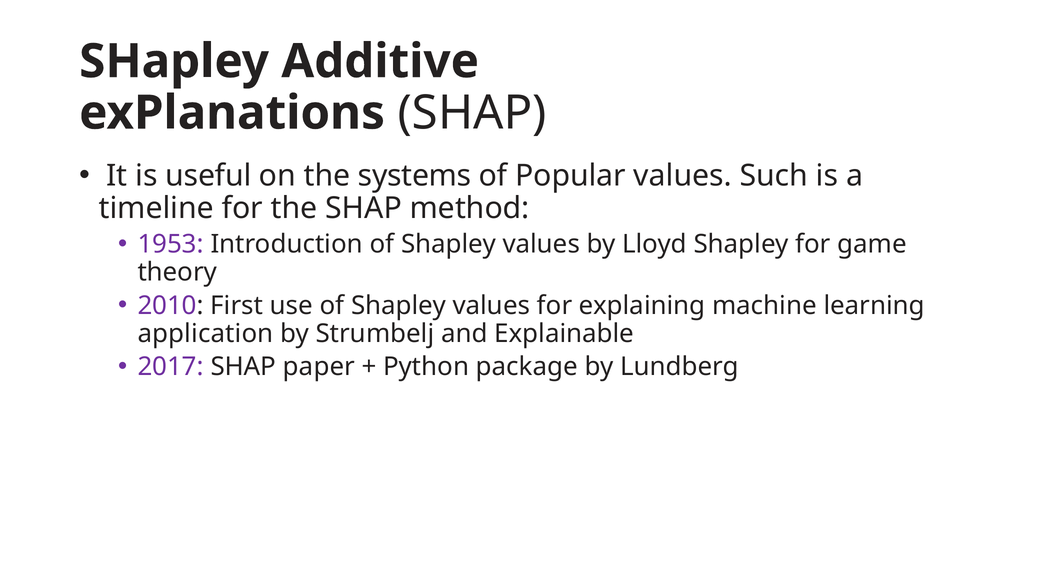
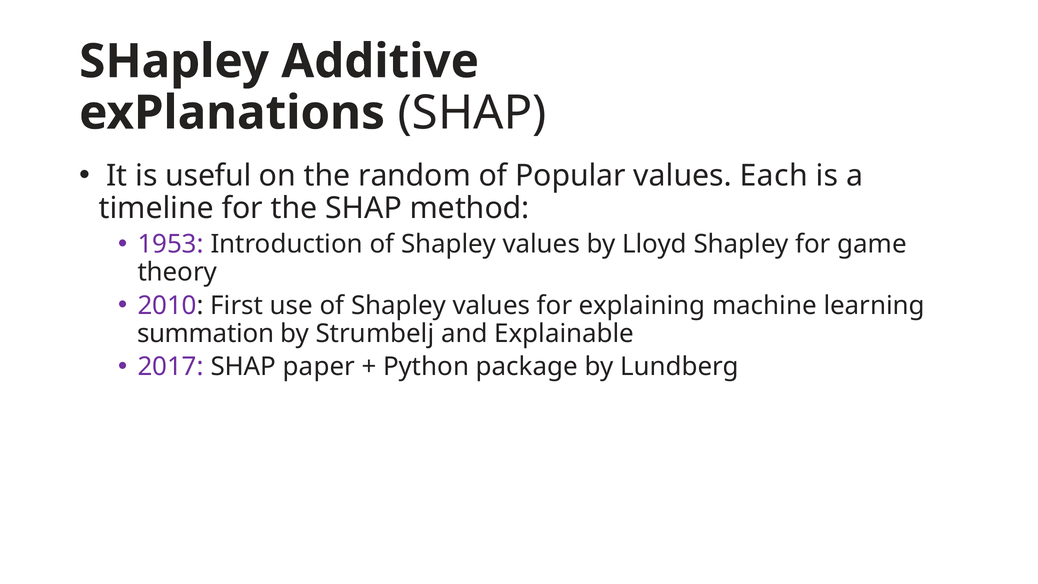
systems: systems -> random
Such: Such -> Each
application: application -> summation
